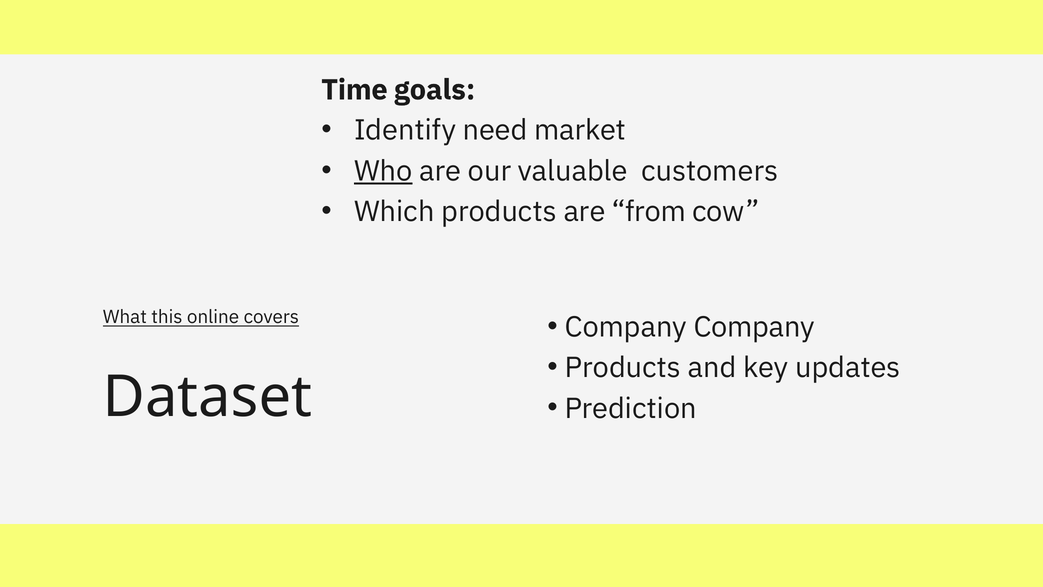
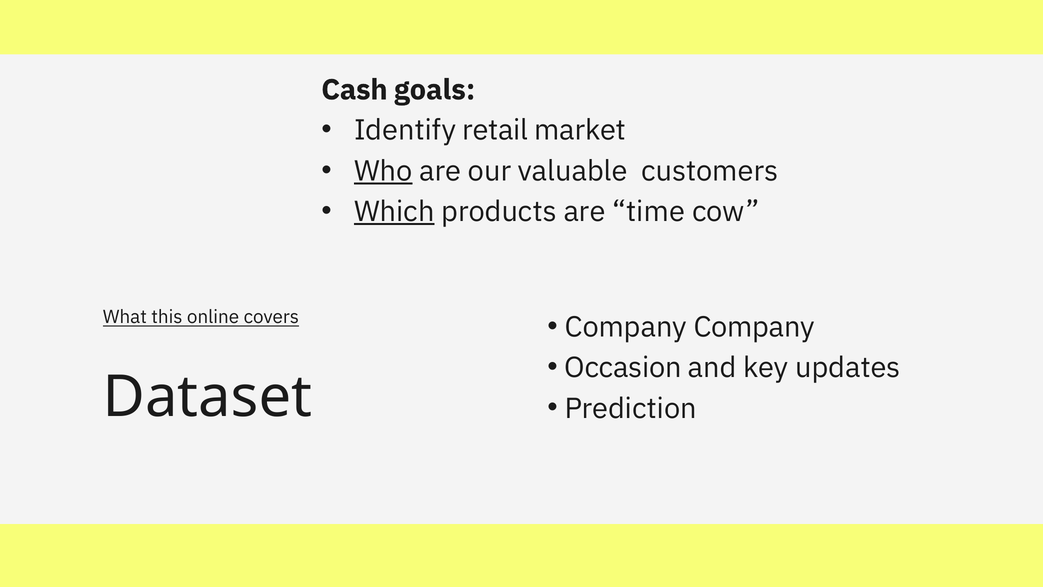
Time: Time -> Cash
need: need -> retail
Which underline: none -> present
from: from -> time
Products at (623, 368): Products -> Occasion
